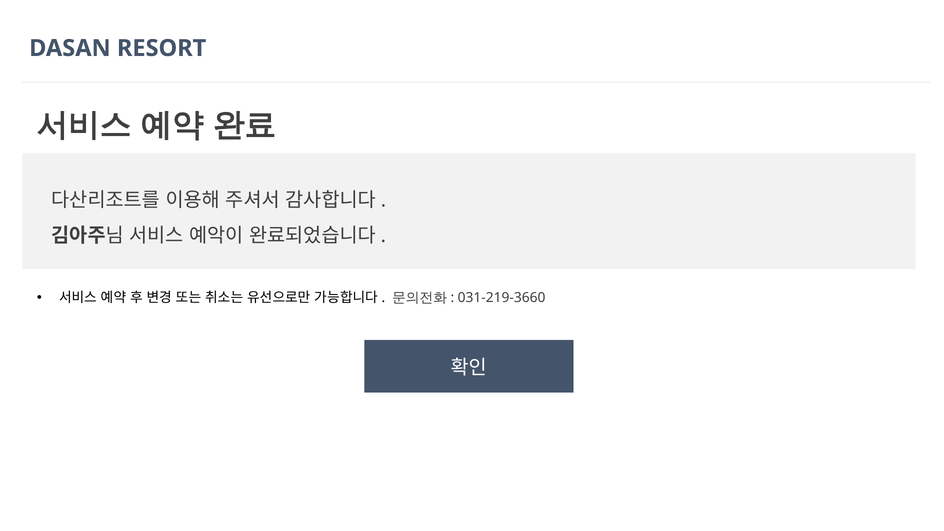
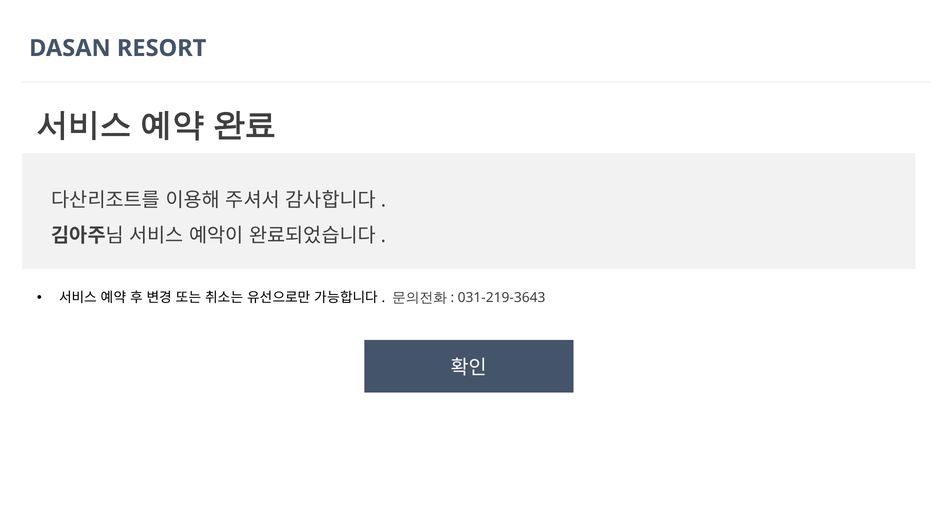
031-219-3660: 031-219-3660 -> 031-219-3643
